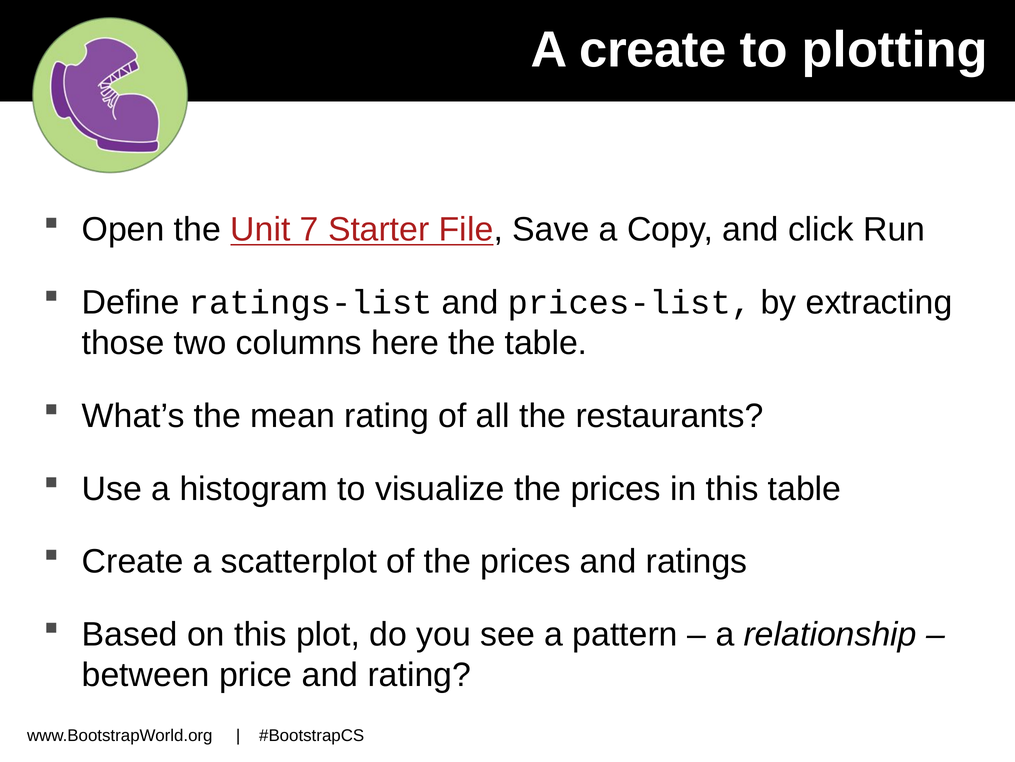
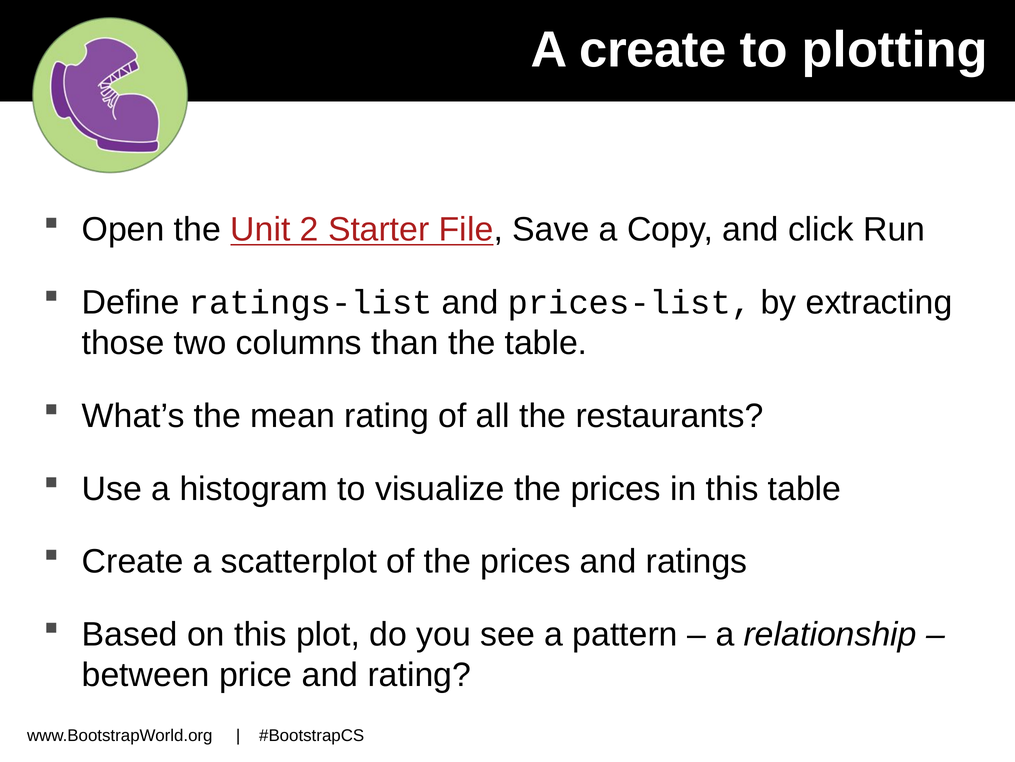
7: 7 -> 2
here: here -> than
